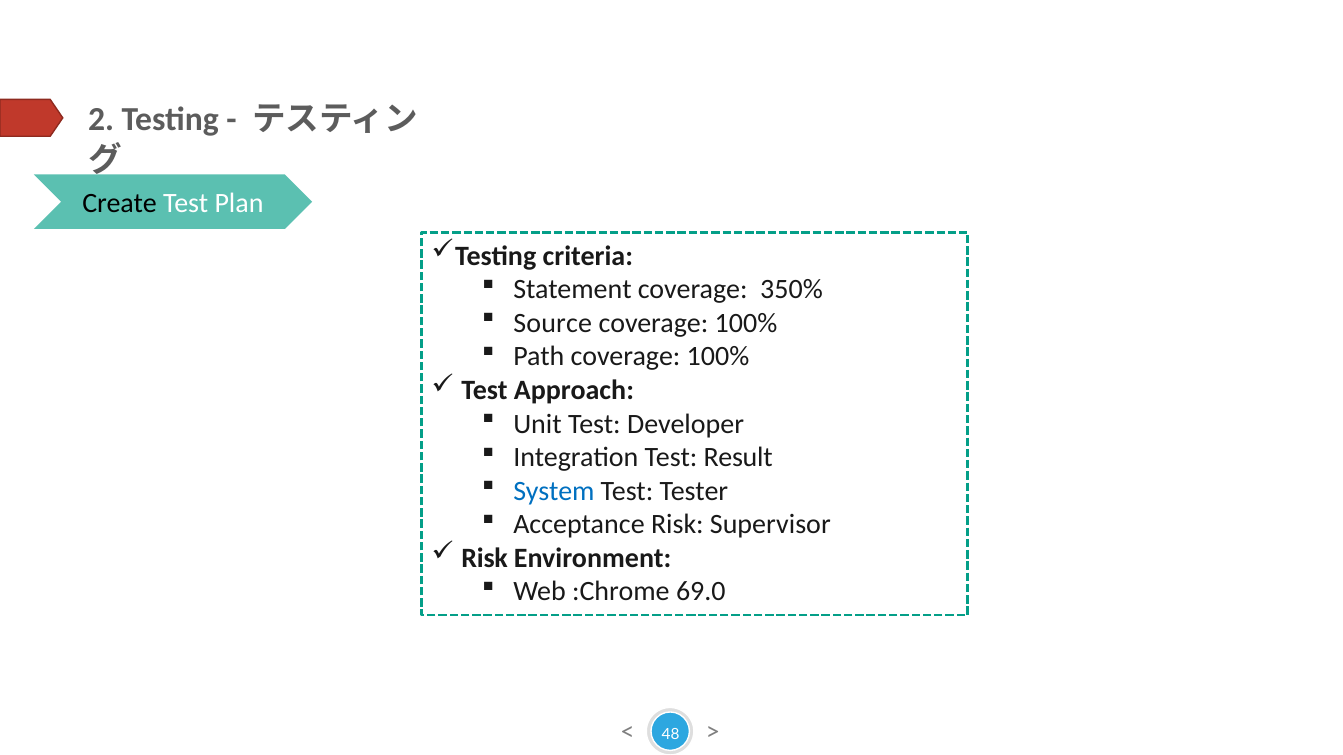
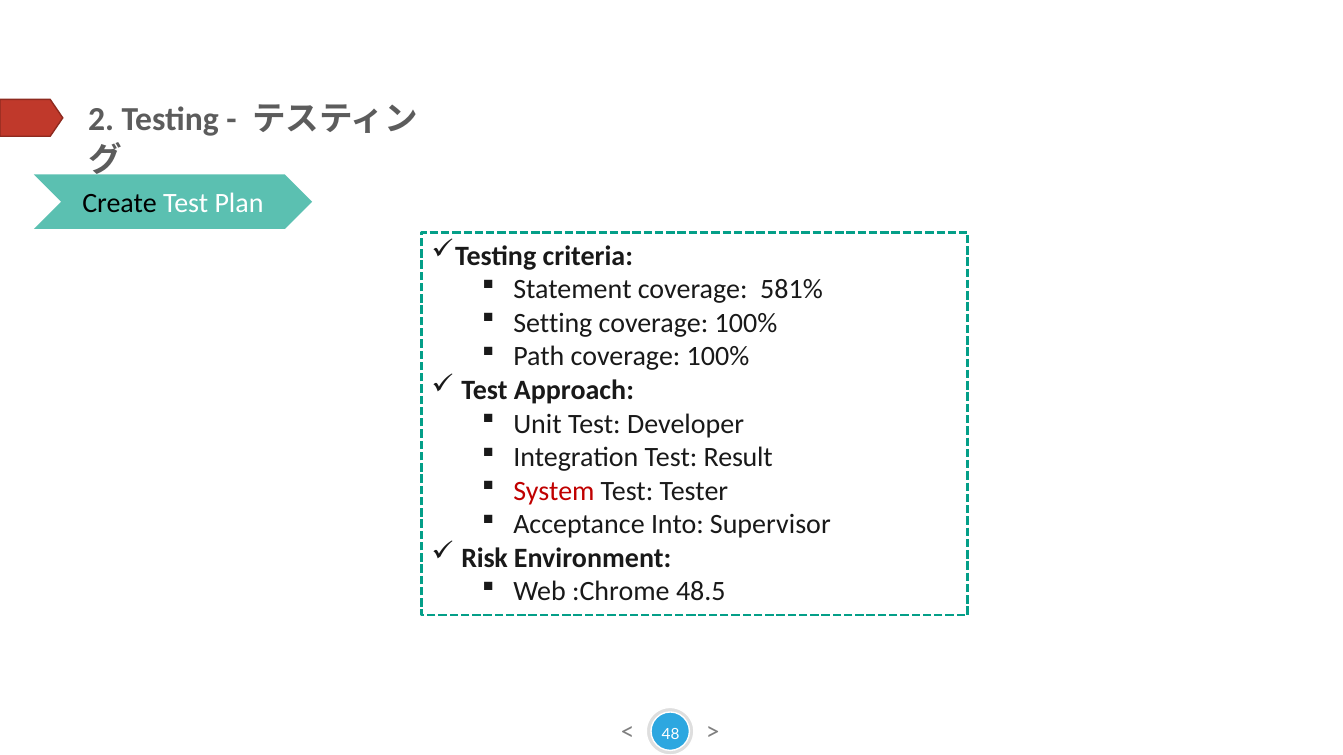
350%: 350% -> 581%
Source: Source -> Setting
System colour: blue -> red
Acceptance Risk: Risk -> Into
69.0: 69.0 -> 48.5
